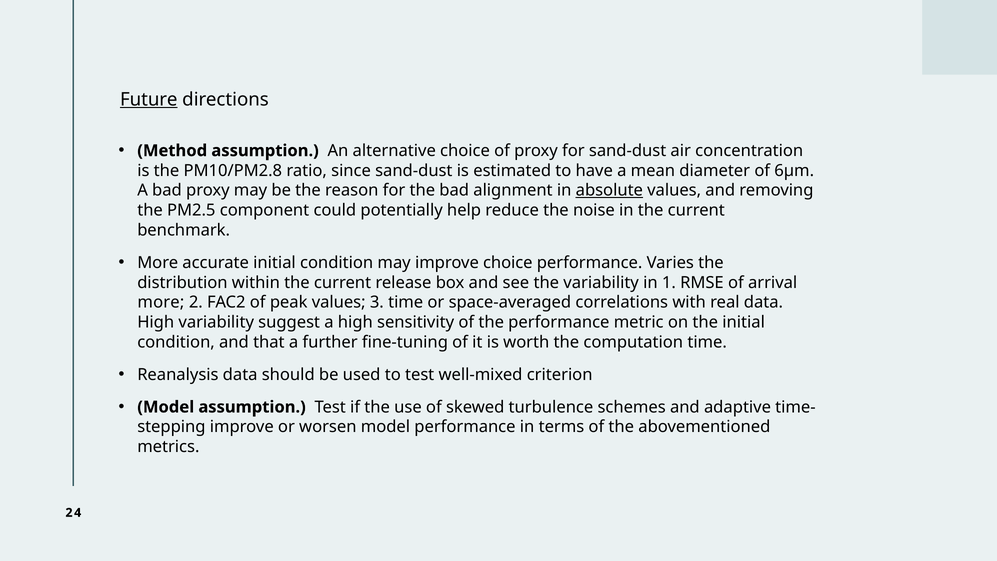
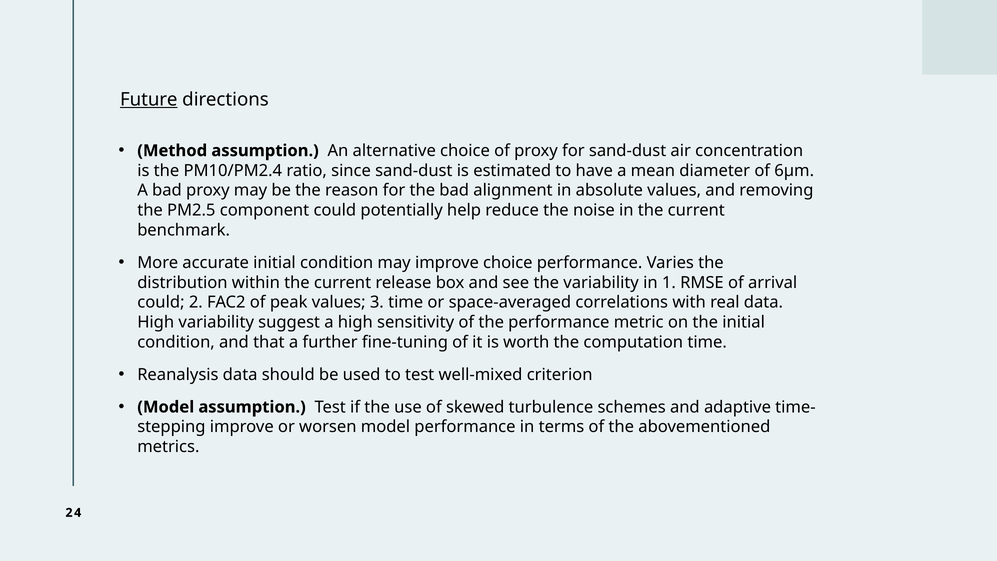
PM10/PM2.8: PM10/PM2.8 -> PM10/PM2.4
absolute underline: present -> none
more at (161, 302): more -> could
